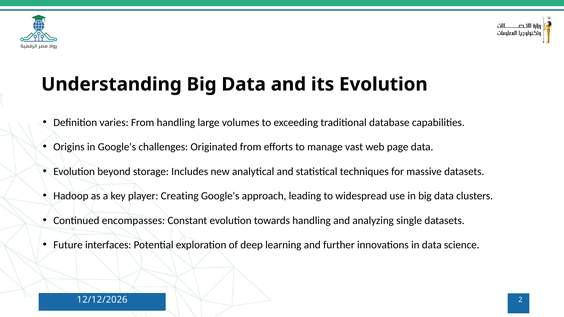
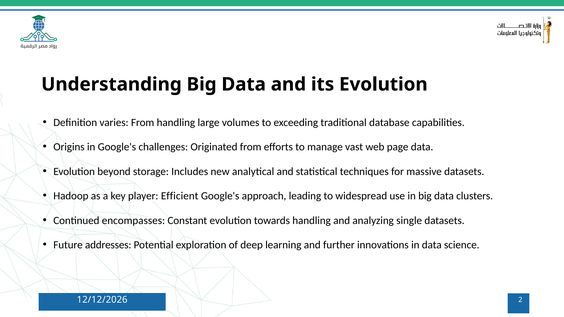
Creating: Creating -> Efficient
interfaces: interfaces -> addresses
